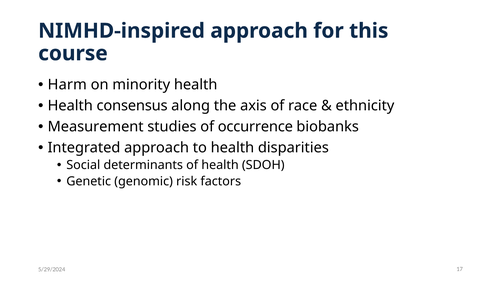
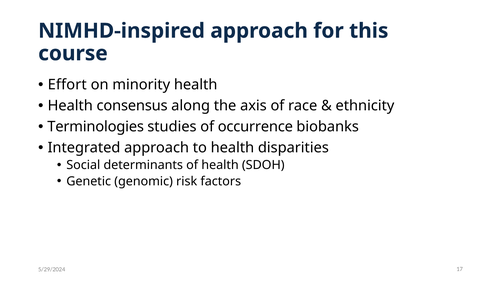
Harm: Harm -> Effort
Measurement: Measurement -> Terminologies
